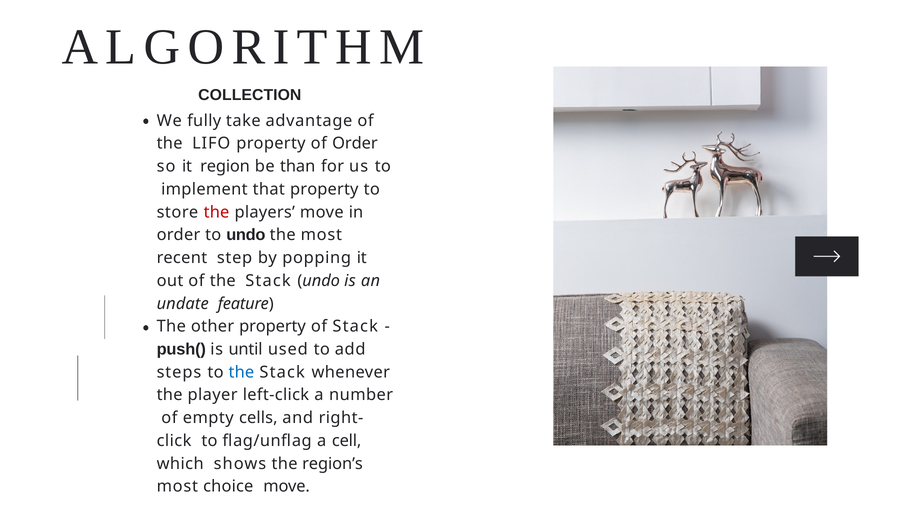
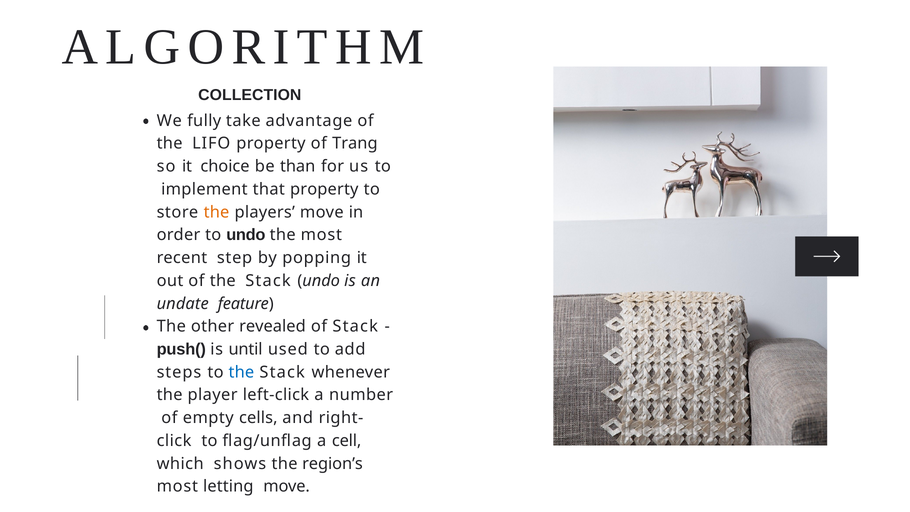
of Order: Order -> Trang
region: region -> choice
the at (217, 212) colour: red -> orange
other property: property -> revealed
choice: choice -> letting
